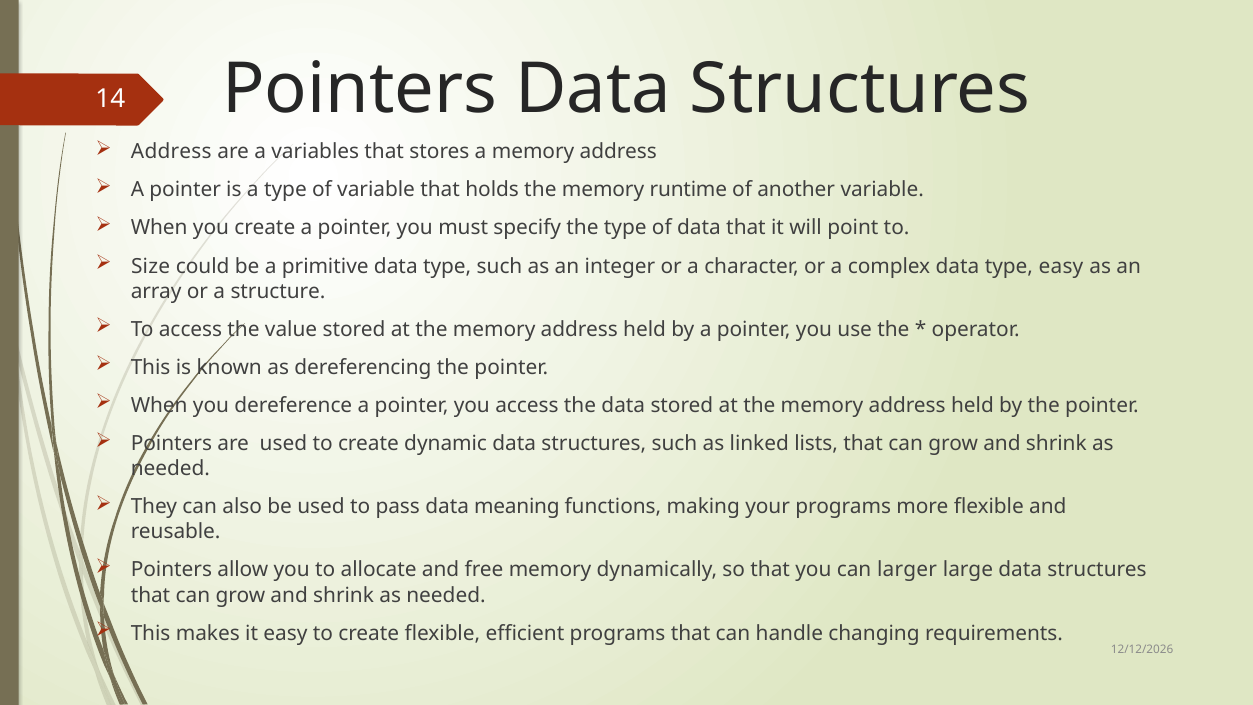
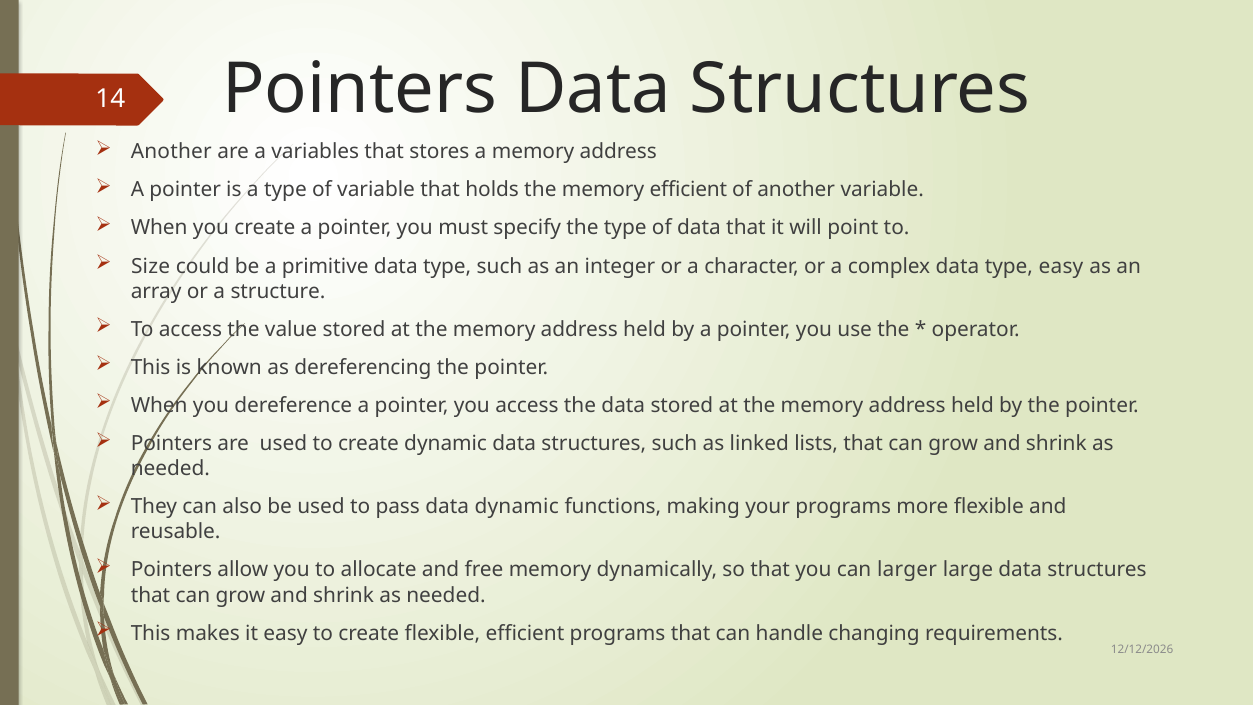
Address at (171, 152): Address -> Another
memory runtime: runtime -> efficient
data meaning: meaning -> dynamic
